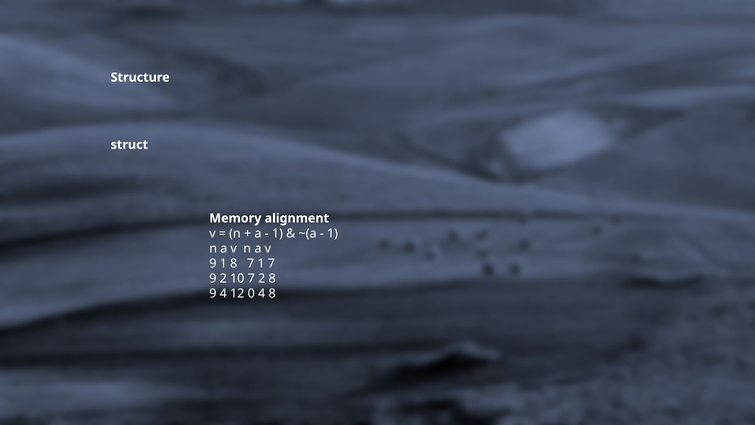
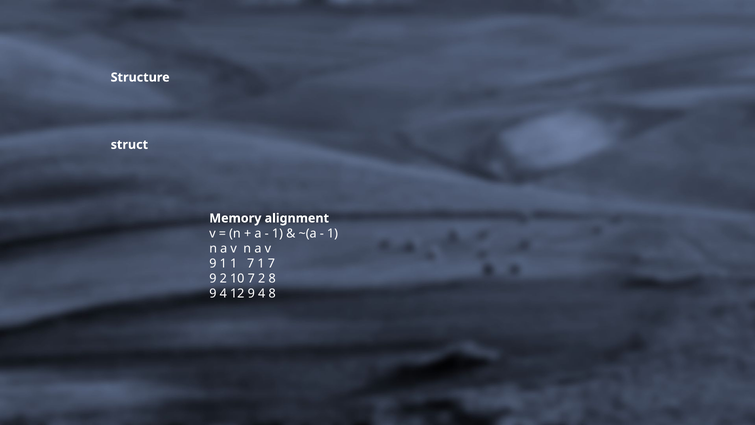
1 8: 8 -> 1
12 0: 0 -> 9
